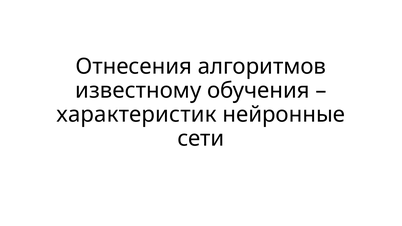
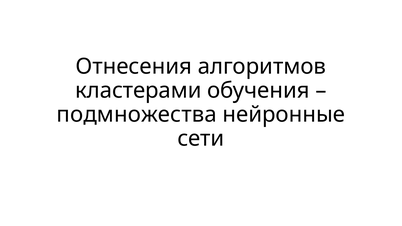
известному: известному -> кластерами
характеристик: характеристик -> подмножества
